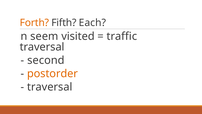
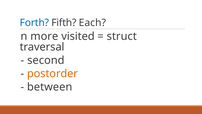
Forth colour: orange -> blue
seem: seem -> more
traffic: traffic -> struct
traversal at (50, 87): traversal -> between
